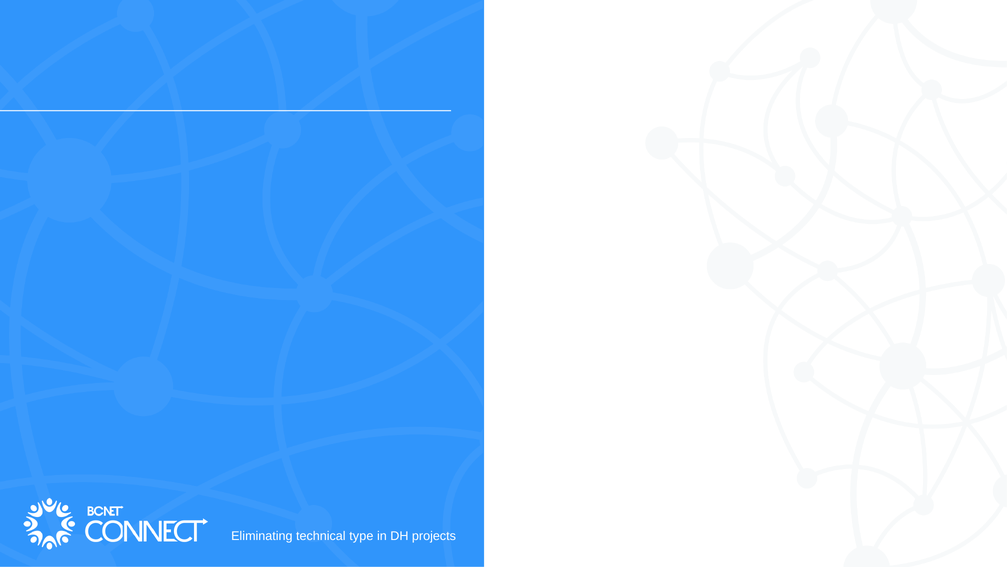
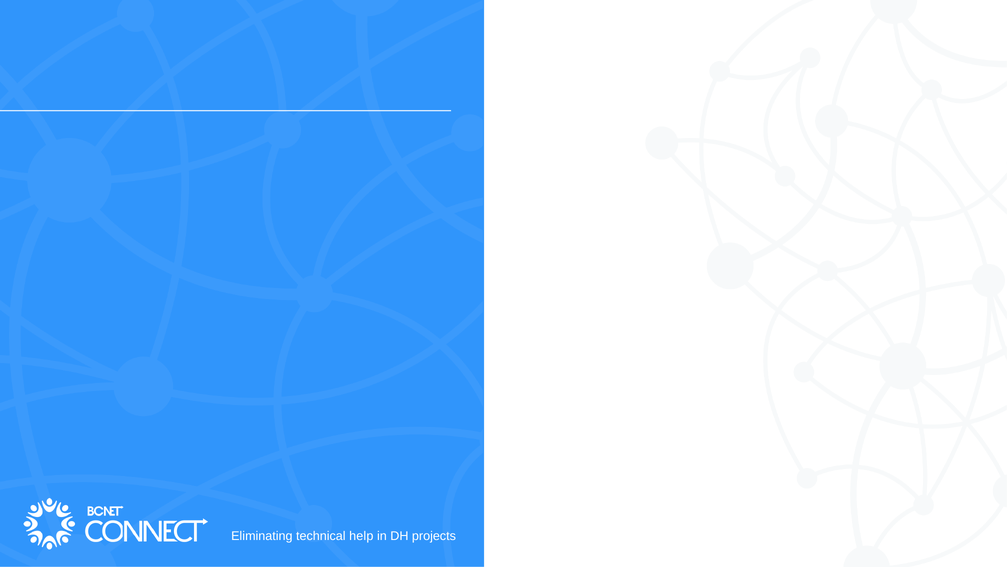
type: type -> help
